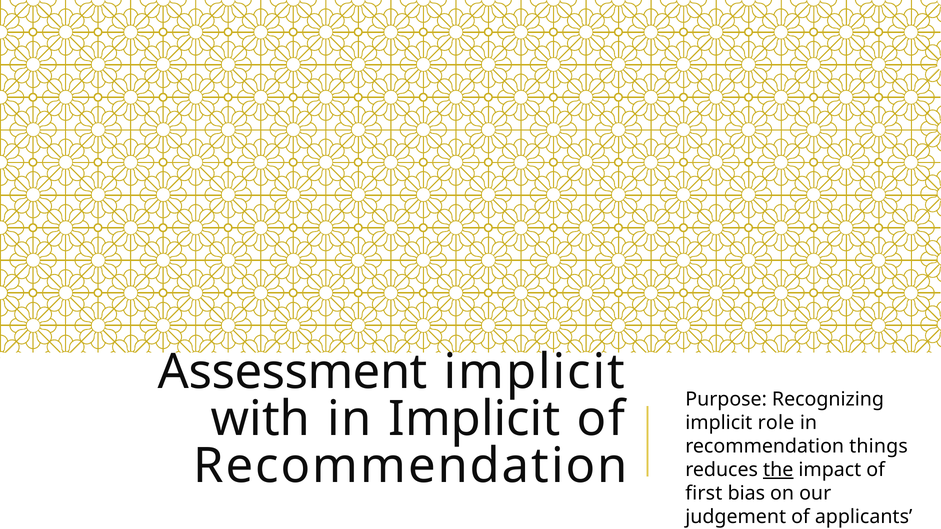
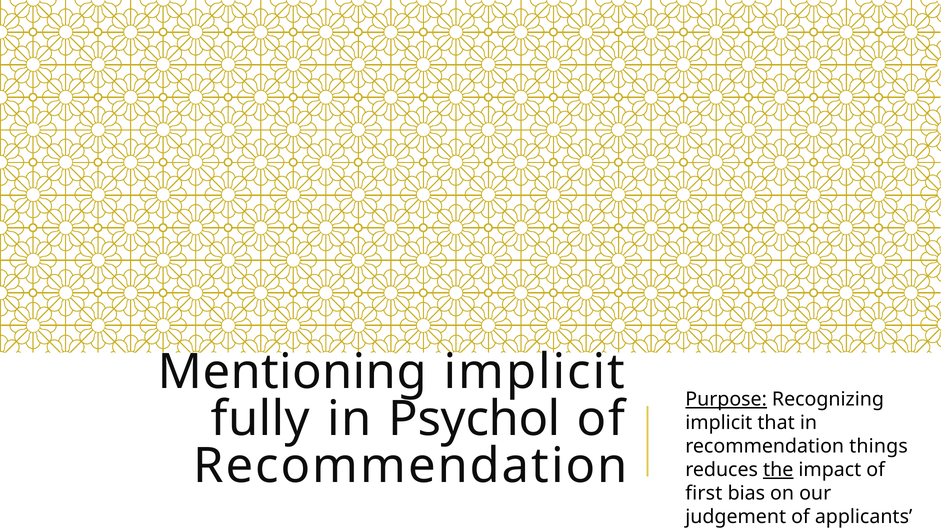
Assessment: Assessment -> Mentioning
Purpose underline: none -> present
with: with -> fully
in Implicit: Implicit -> Psychol
role: role -> that
